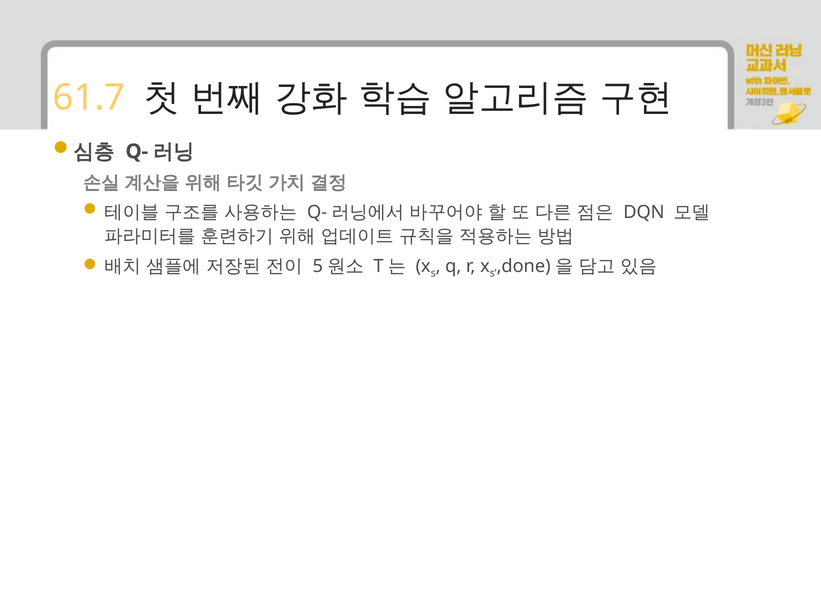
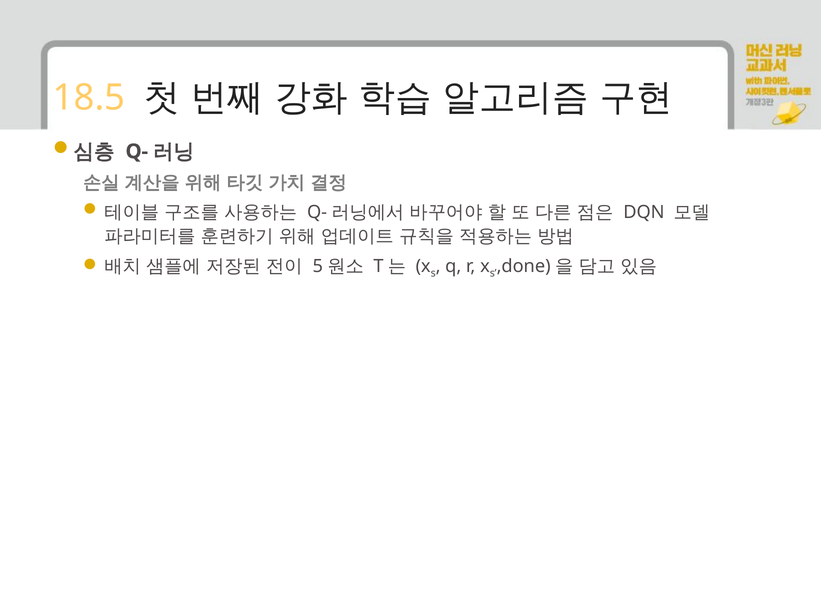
61.7: 61.7 -> 18.5
